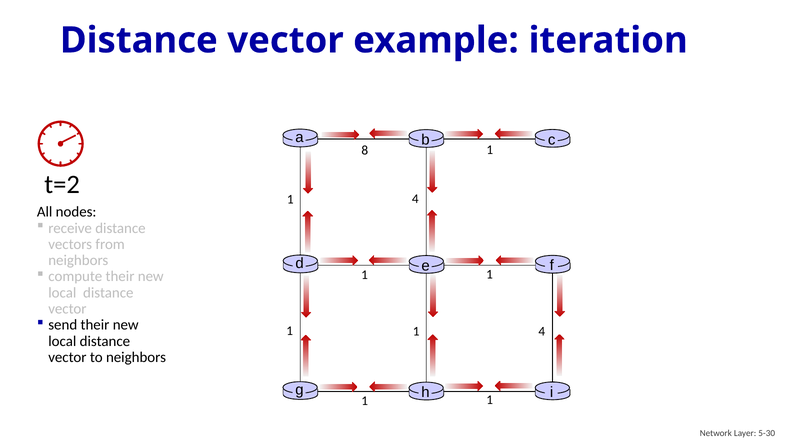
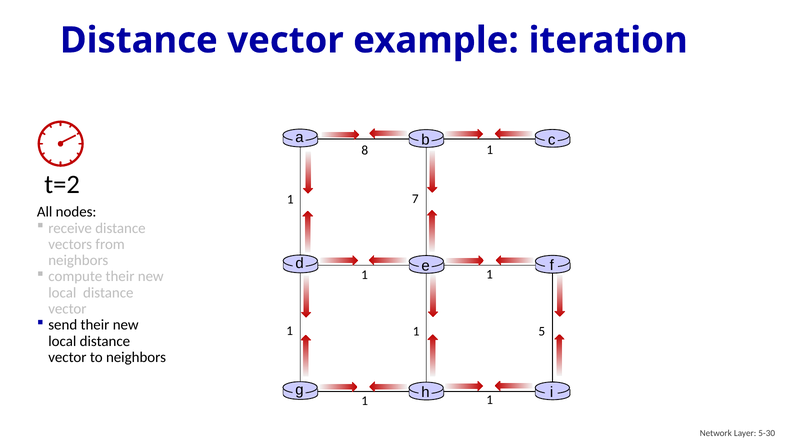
4 at (415, 199): 4 -> 7
1 1 4: 4 -> 5
